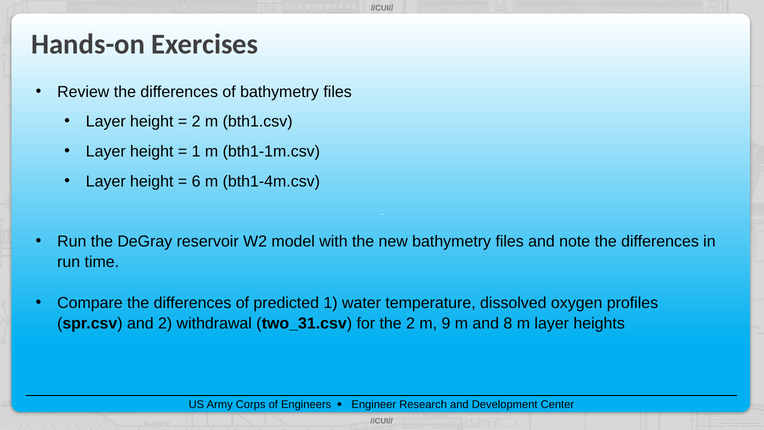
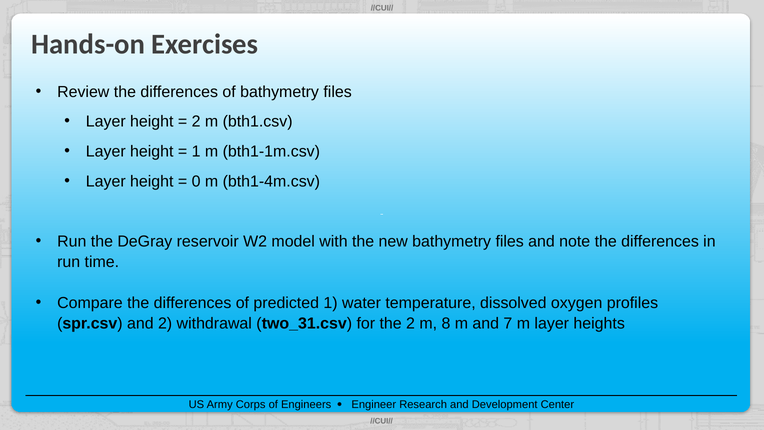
6: 6 -> 0
9: 9 -> 8
8: 8 -> 7
